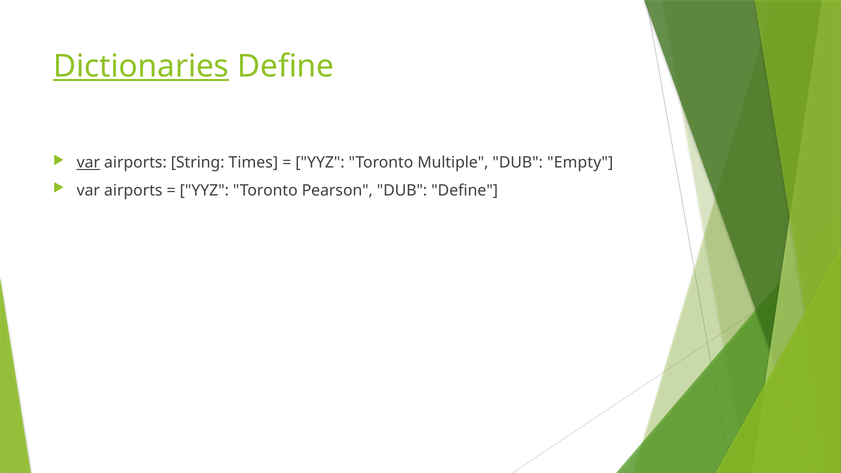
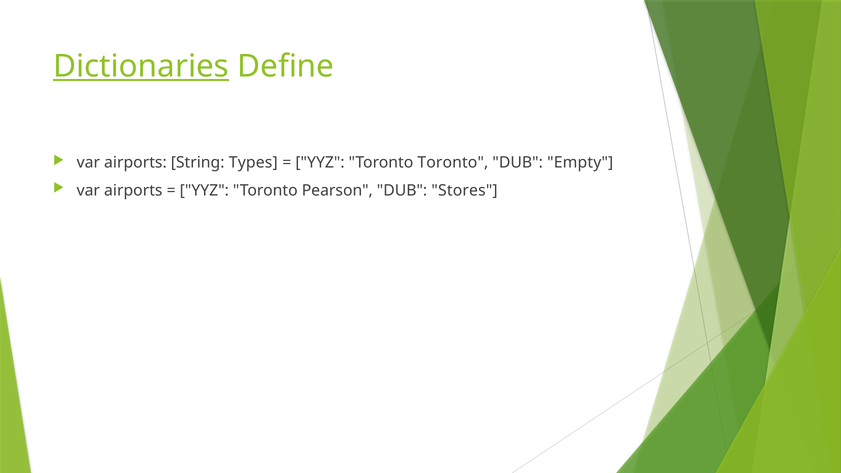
var at (88, 163) underline: present -> none
Times: Times -> Types
Toronto Multiple: Multiple -> Toronto
DUB Define: Define -> Stores
